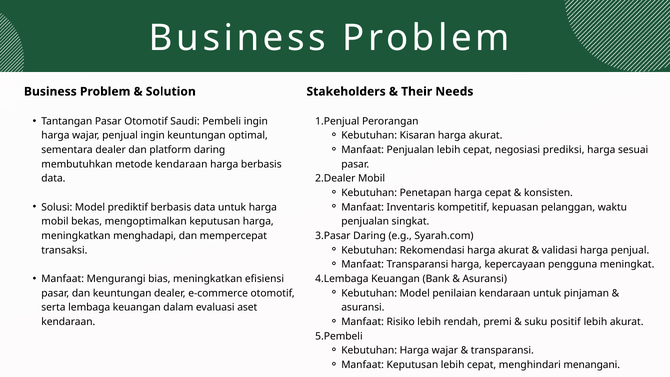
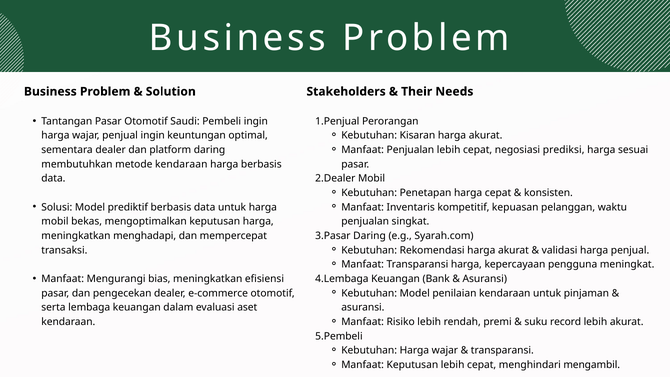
dan keuntungan: keuntungan -> pengecekan
positif: positif -> record
menangani: menangani -> mengambil
